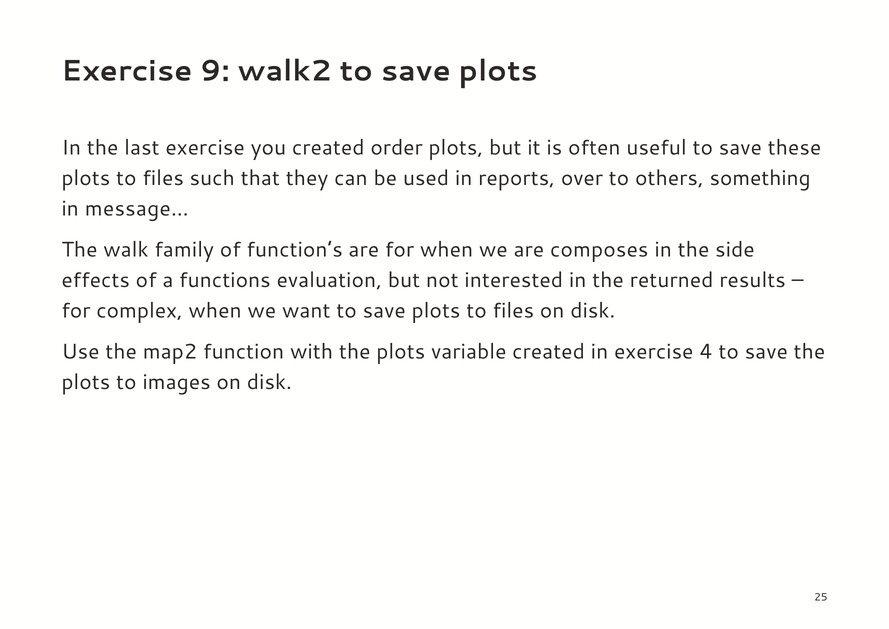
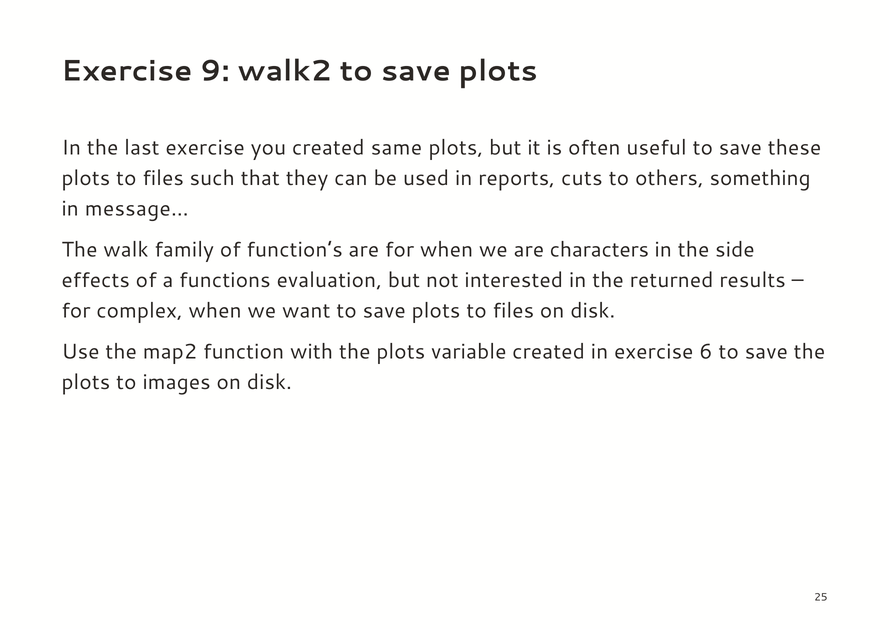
order: order -> same
over: over -> cuts
composes: composes -> characters
4: 4 -> 6
